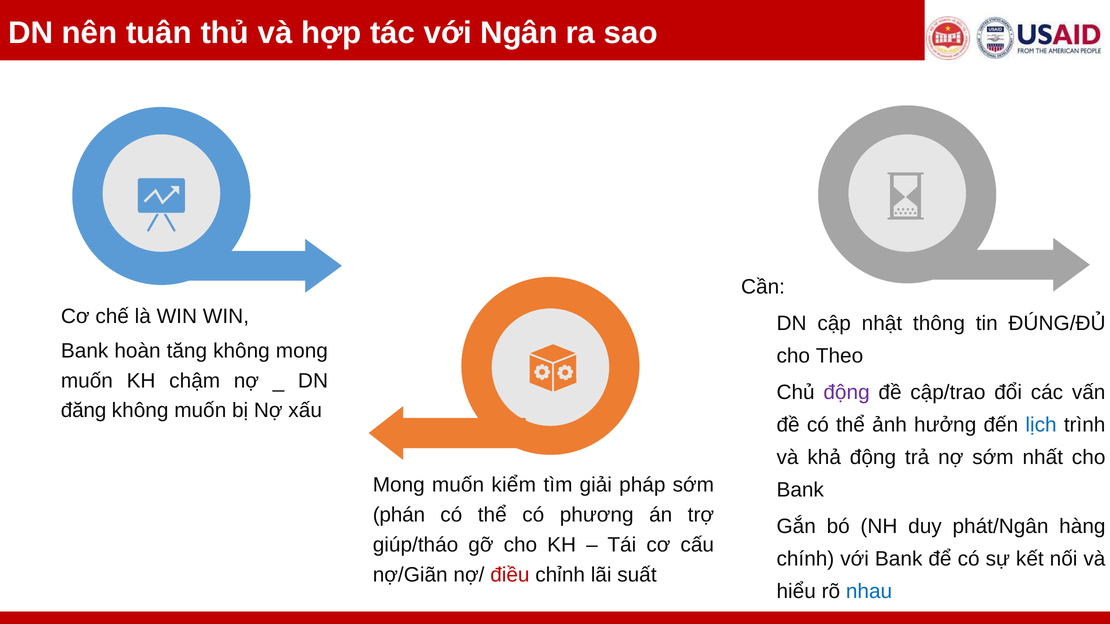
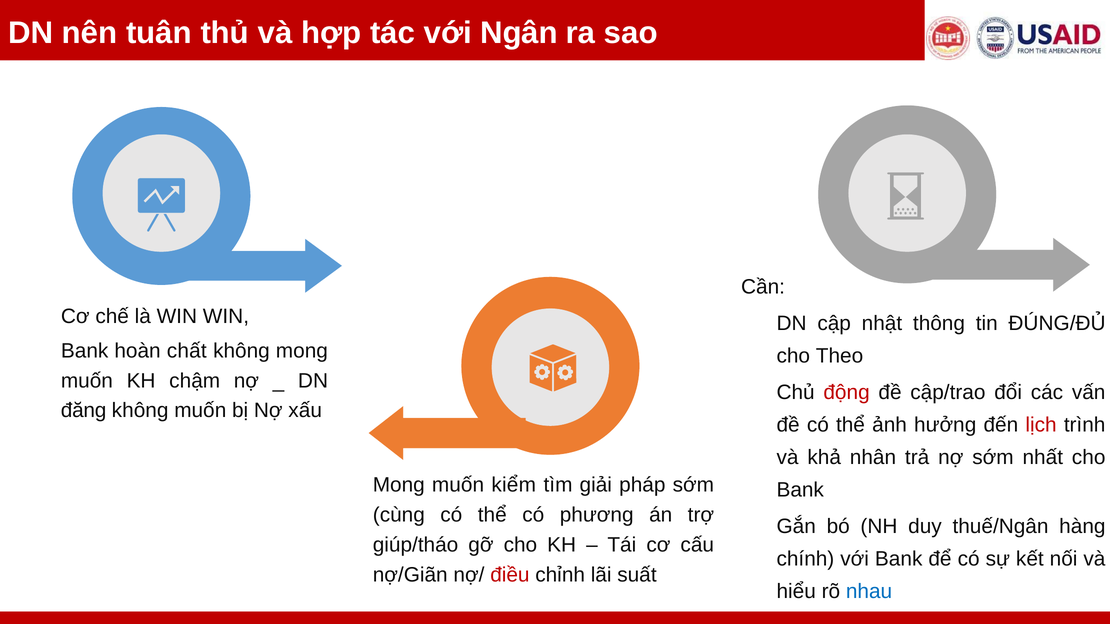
tăng: tăng -> chất
động at (847, 393) colour: purple -> red
lịch colour: blue -> red
khả động: động -> nhân
phán: phán -> cùng
phát/Ngân: phát/Ngân -> thuế/Ngân
